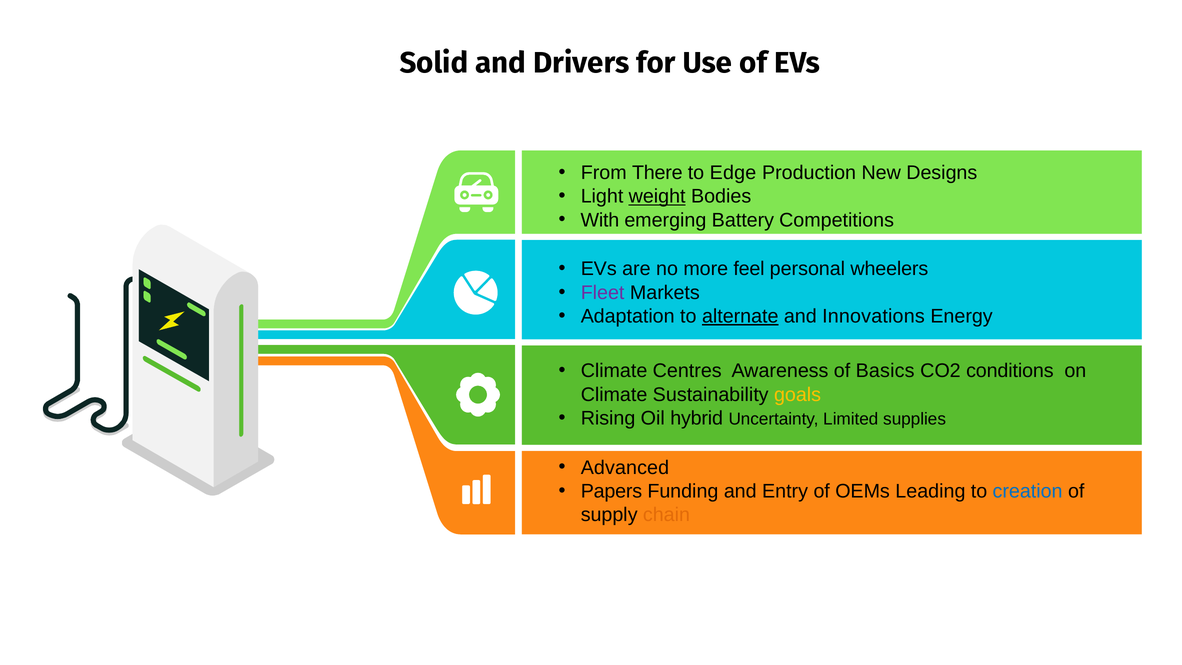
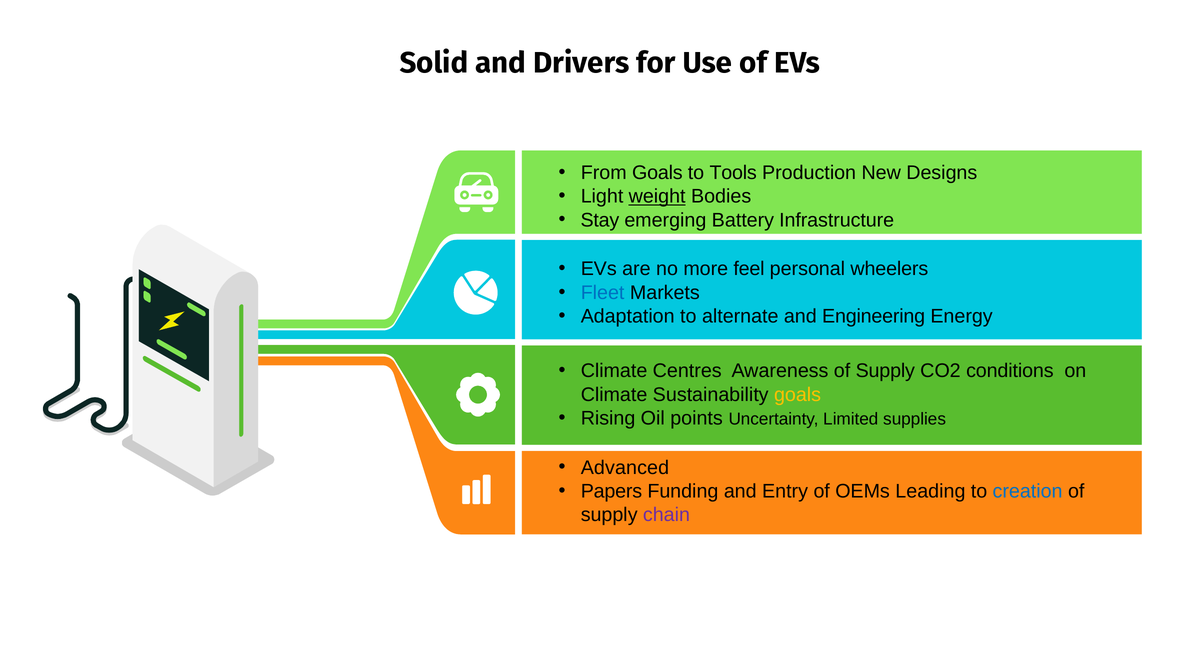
From There: There -> Goals
Edge: Edge -> Tools
With: With -> Stay
Competitions: Competitions -> Infrastructure
Fleet colour: purple -> blue
alternate underline: present -> none
Innovations: Innovations -> Engineering
Awareness of Basics: Basics -> Supply
hybrid: hybrid -> points
chain colour: orange -> purple
